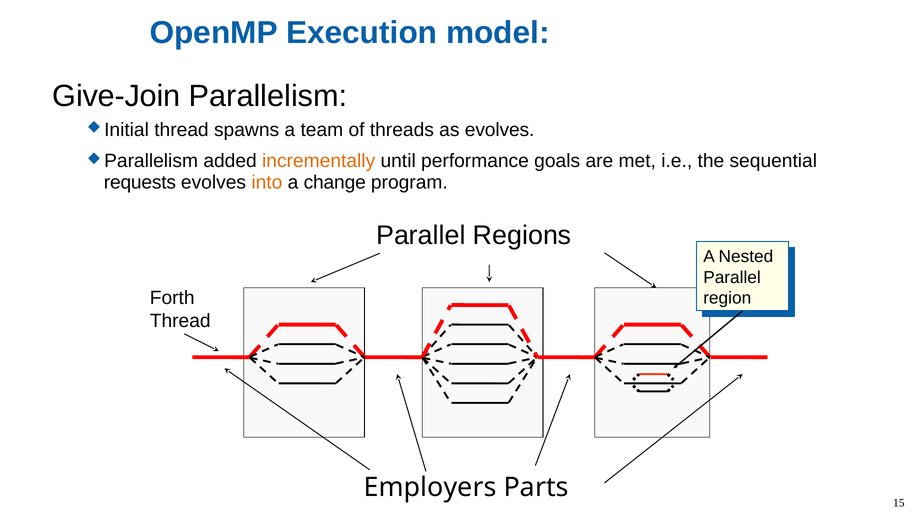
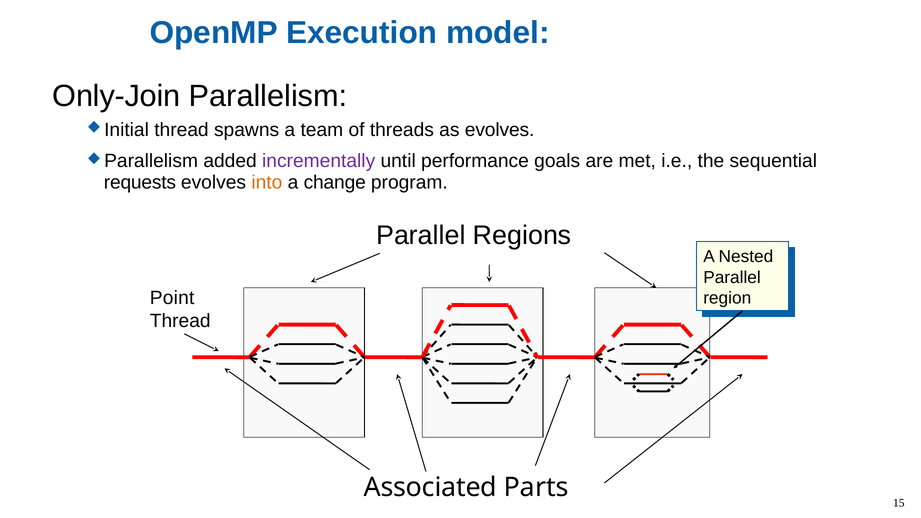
Give-Join: Give-Join -> Only-Join
incrementally colour: orange -> purple
Forth: Forth -> Point
Employers: Employers -> Associated
